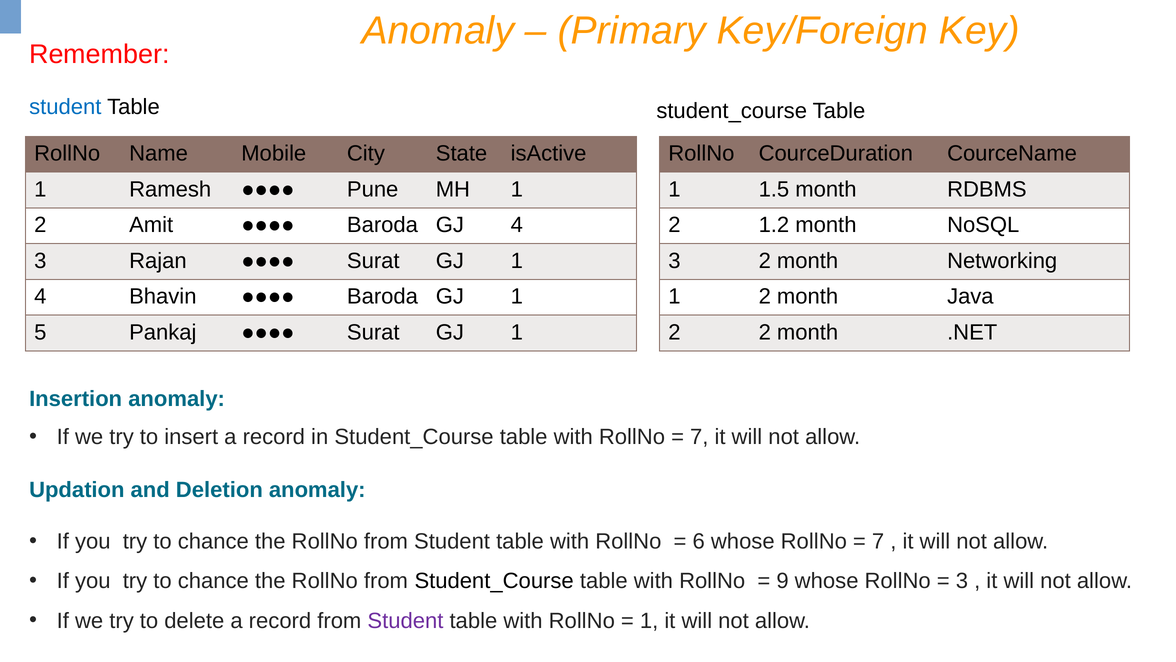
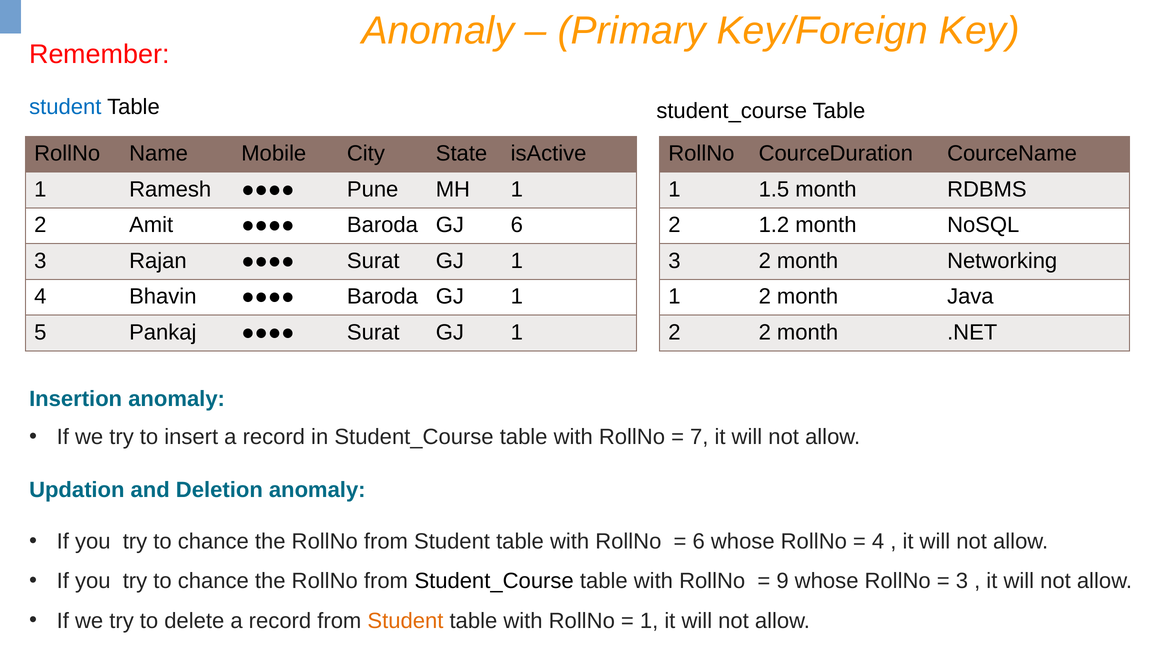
GJ 4: 4 -> 6
7 at (878, 541): 7 -> 4
Student at (405, 620) colour: purple -> orange
